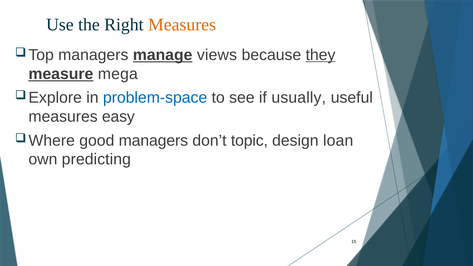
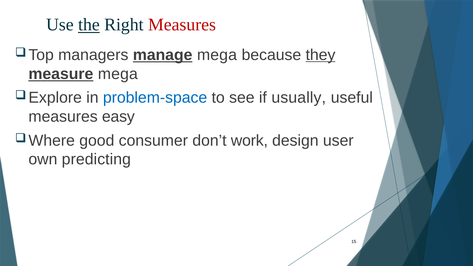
the underline: none -> present
Measures at (182, 25) colour: orange -> red
manage views: views -> mega
good managers: managers -> consumer
topic: topic -> work
loan: loan -> user
